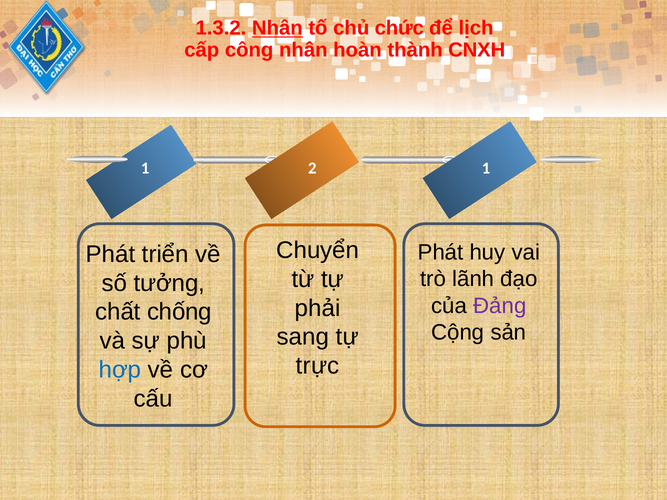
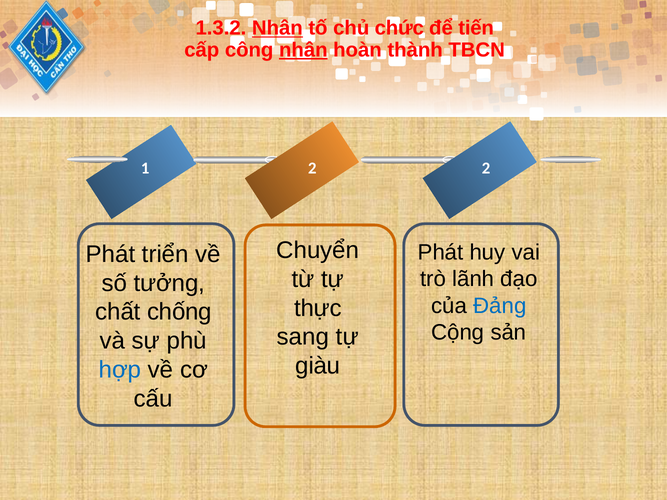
lịch: lịch -> tiến
nhân at (303, 50) underline: none -> present
CNXH: CNXH -> TBCN
2 1: 1 -> 2
Đảng colour: purple -> blue
phải: phải -> thực
trực: trực -> giàu
